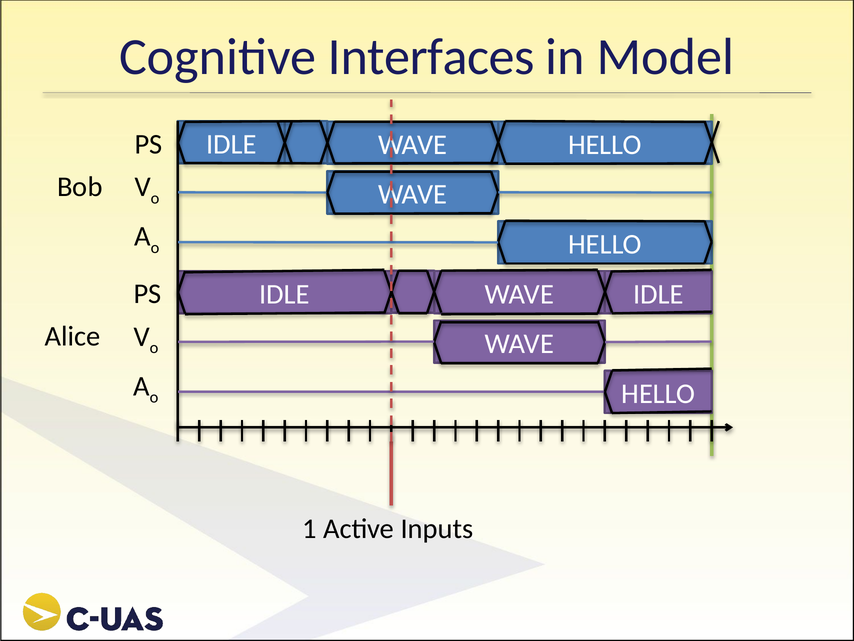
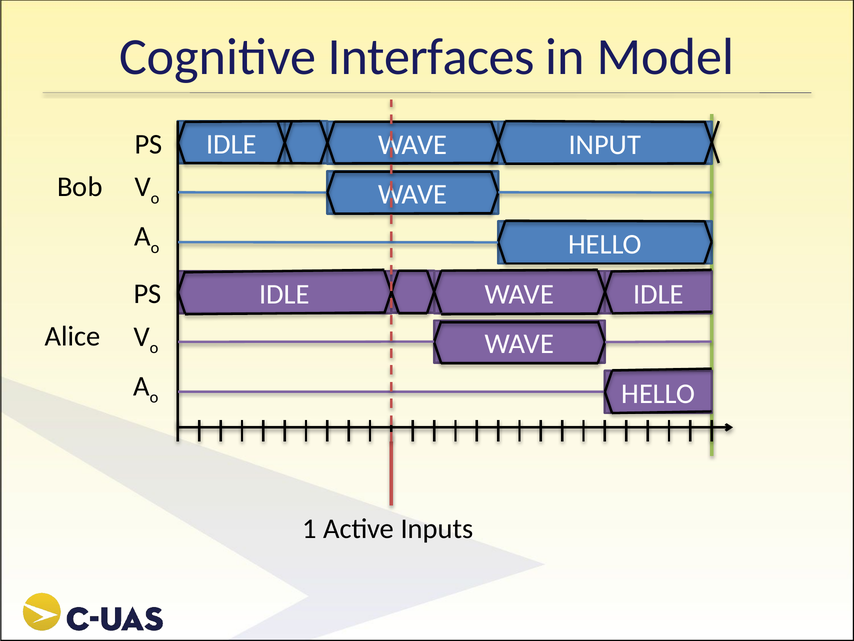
HELLO at (605, 145): HELLO -> INPUT
